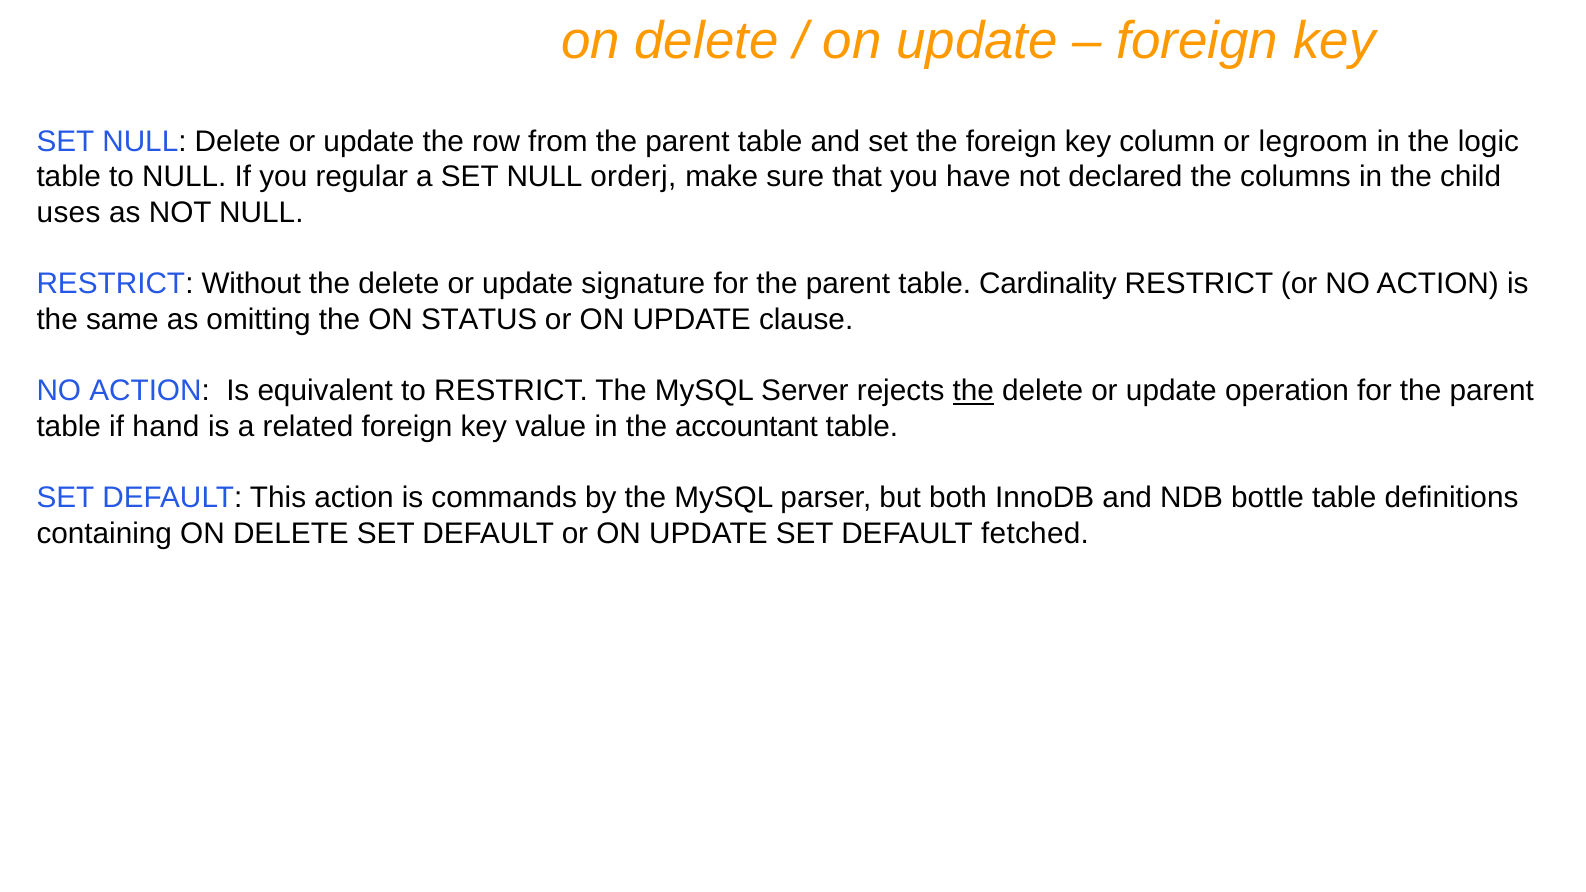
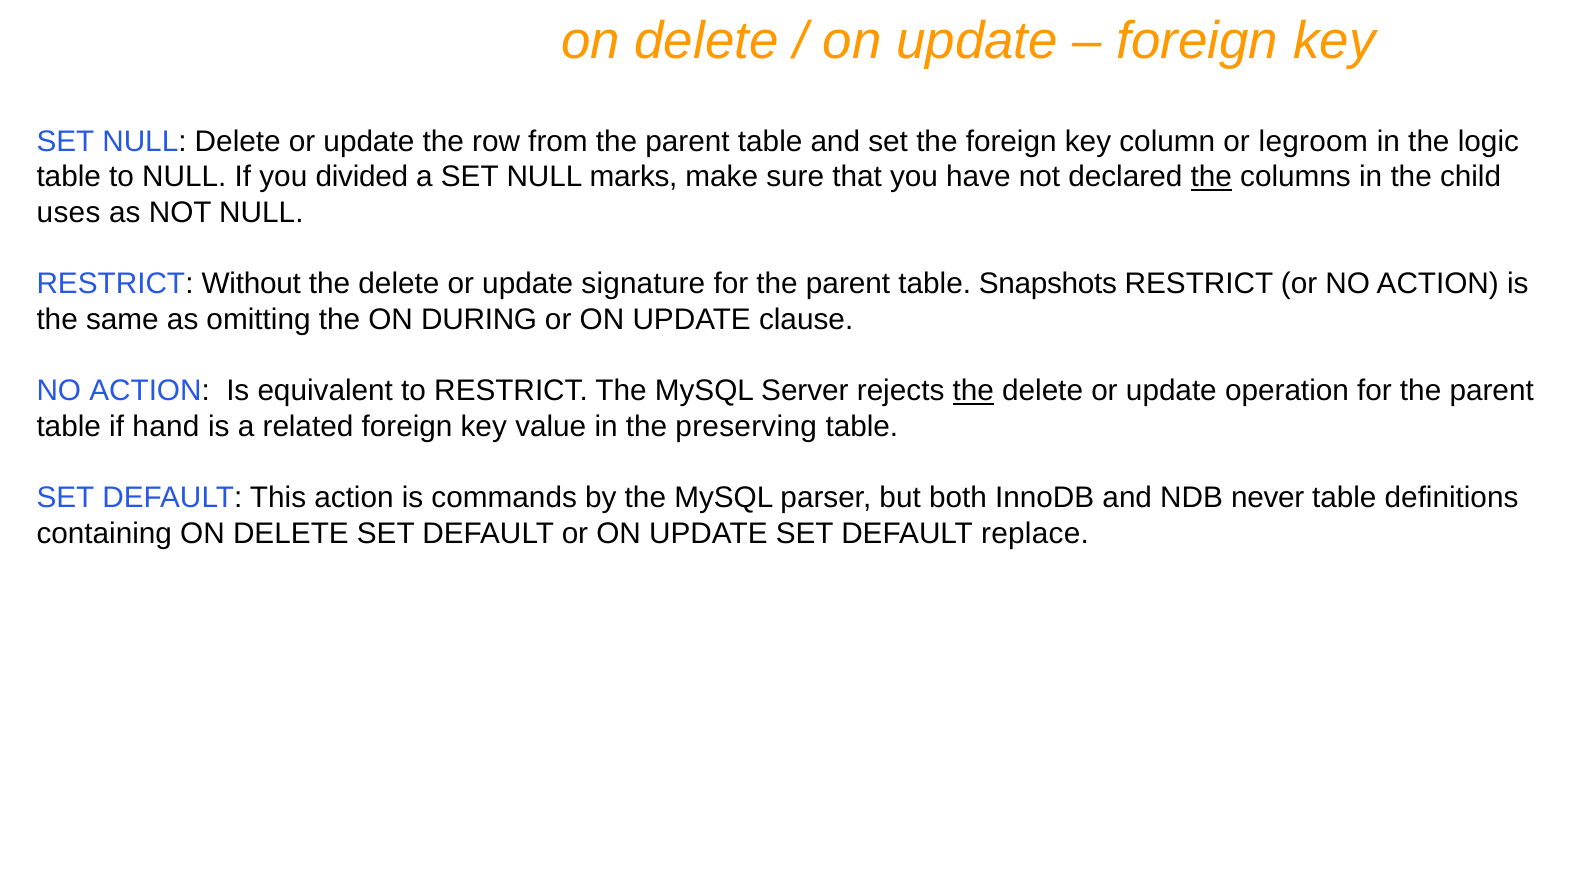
regular: regular -> divided
orderj: orderj -> marks
the at (1211, 177) underline: none -> present
Cardinality: Cardinality -> Snapshots
STATUS: STATUS -> DURING
accountant: accountant -> preserving
bottle: bottle -> never
fetched: fetched -> replace
